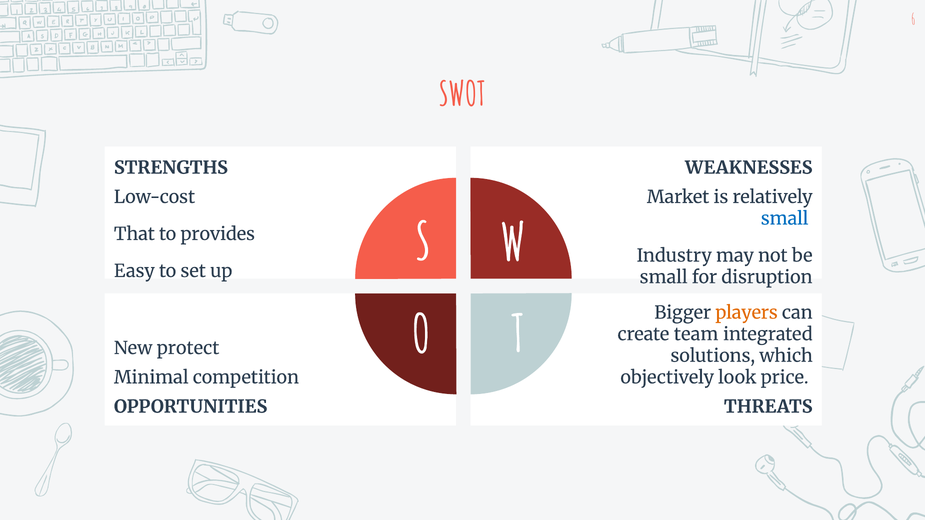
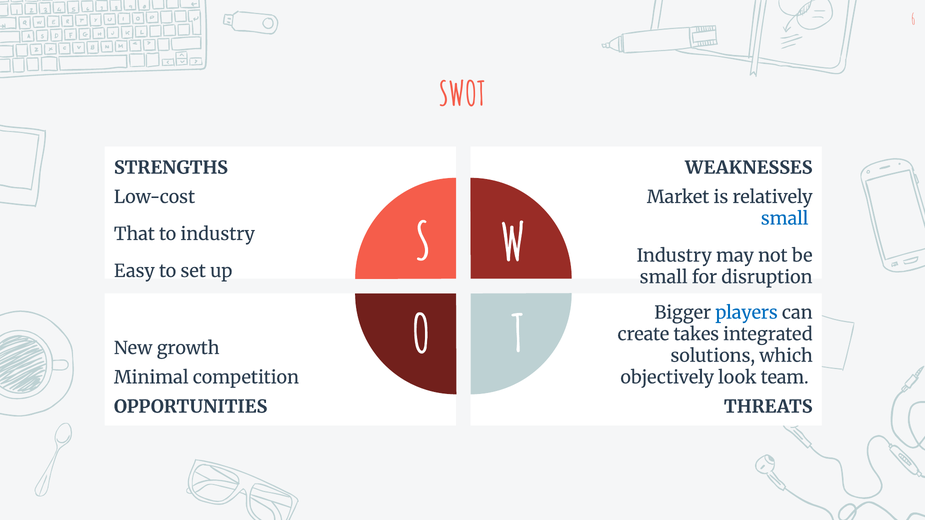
to provides: provides -> industry
players colour: orange -> blue
team: team -> takes
protect: protect -> growth
price: price -> team
